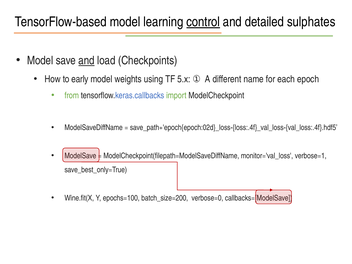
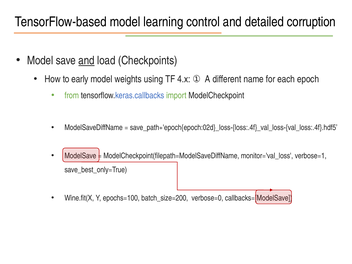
control underline: present -> none
sulphates: sulphates -> corruption
5.x: 5.x -> 4.x
